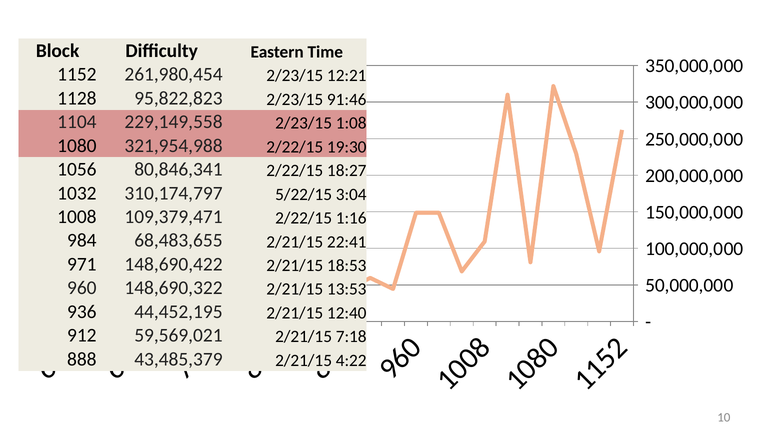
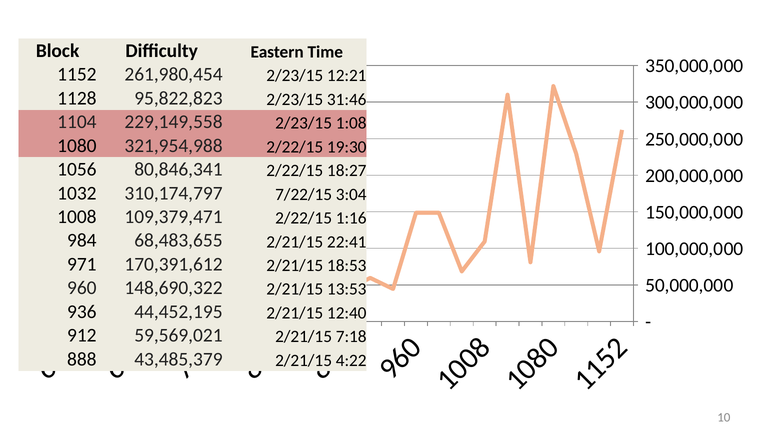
91:46: 91:46 -> 31:46
5/22/15: 5/22/15 -> 7/22/15
148,690,422: 148,690,422 -> 170,391,612
